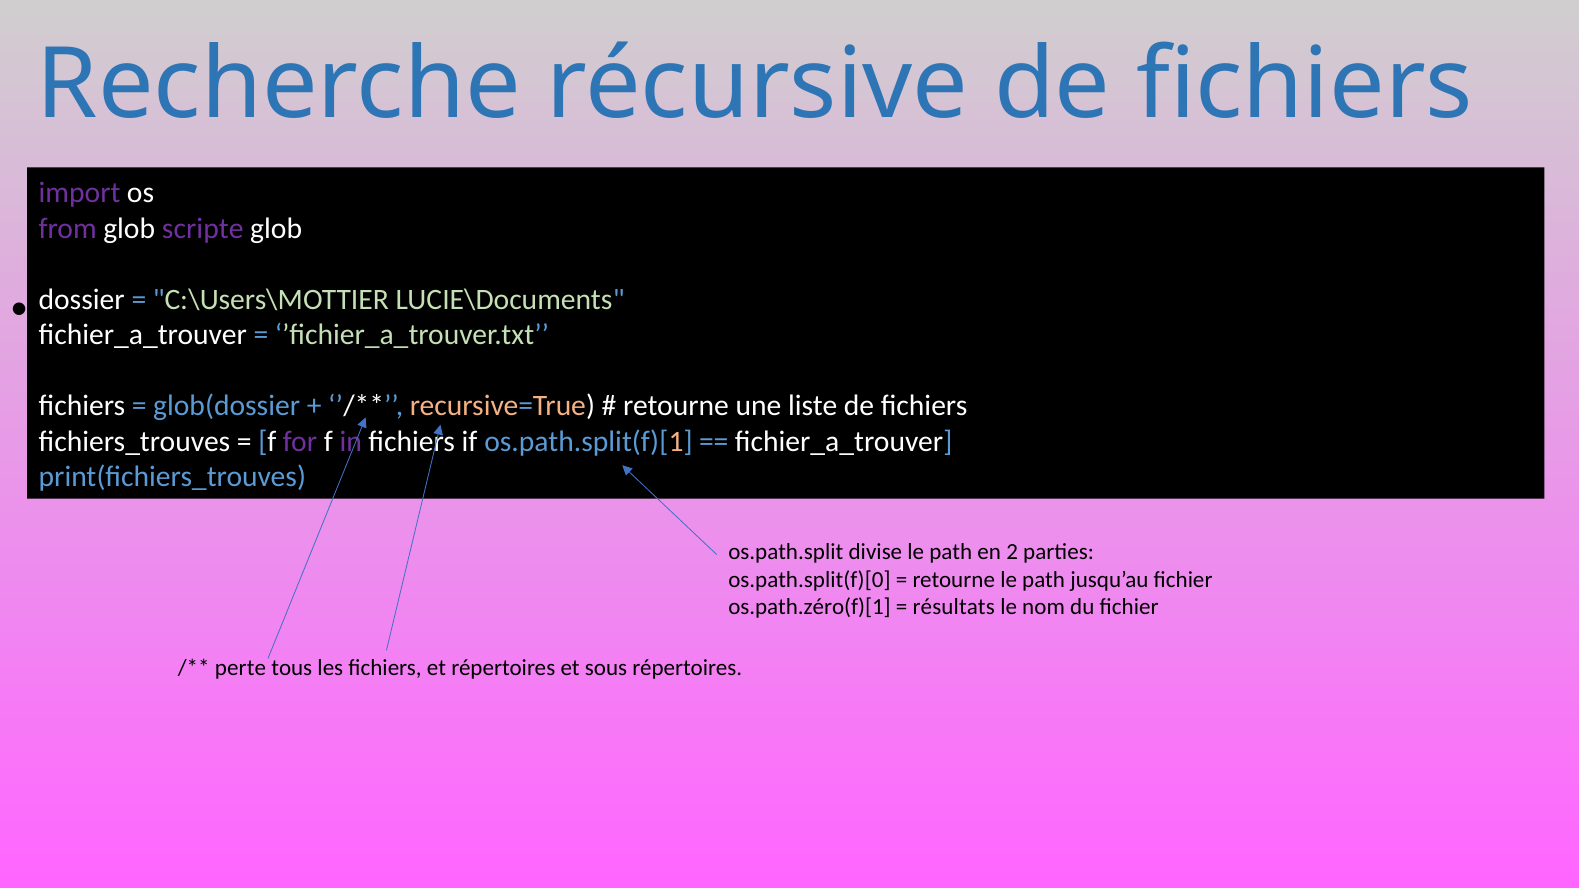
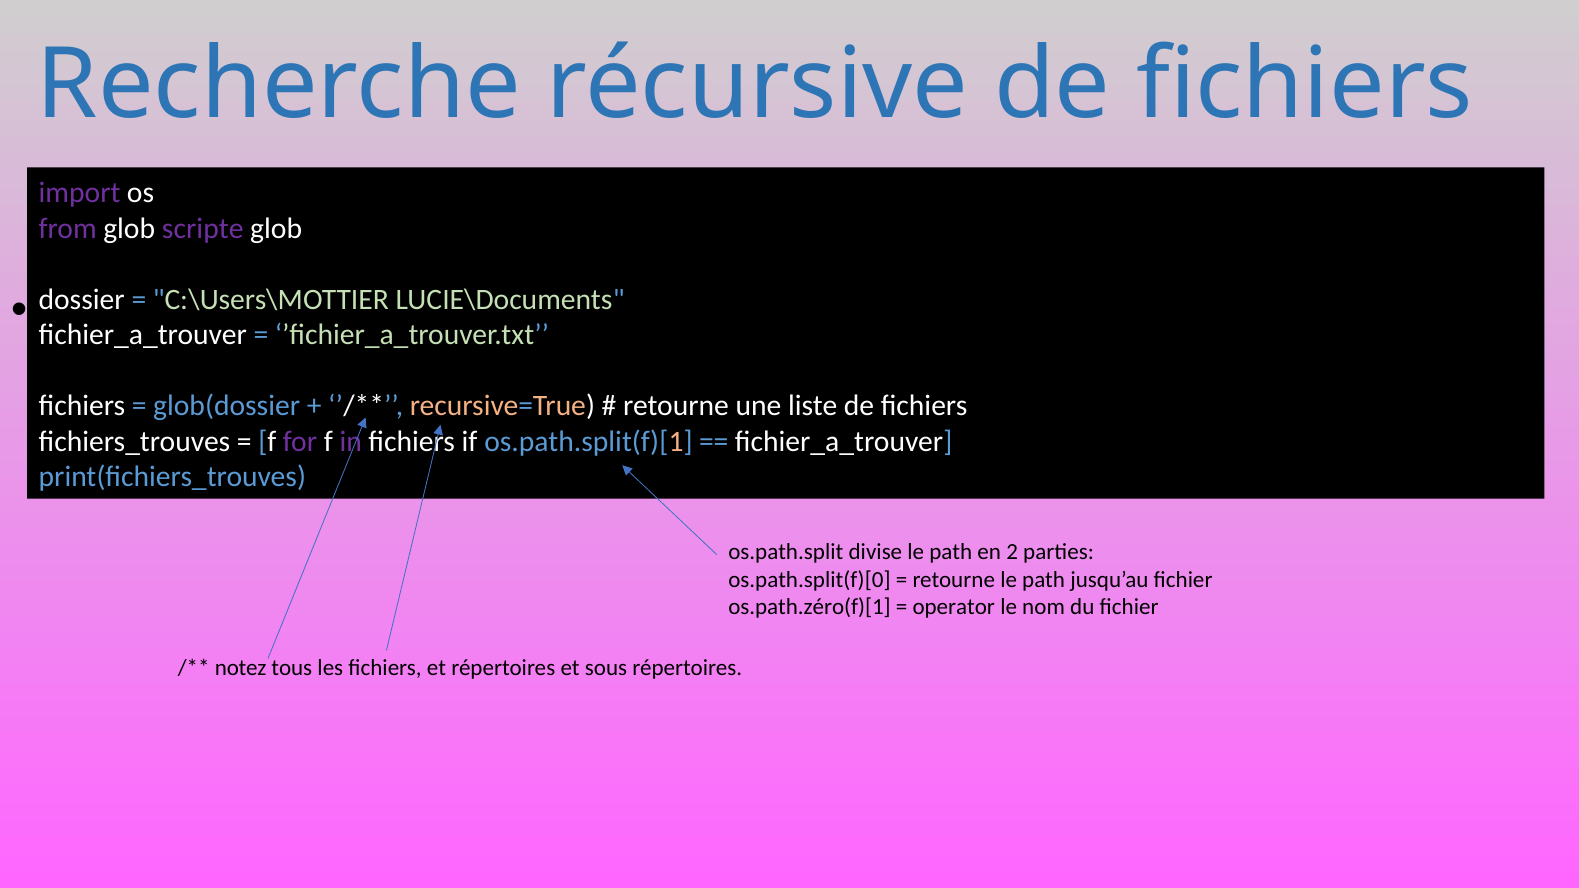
résultats: résultats -> operator
perte: perte -> notez
